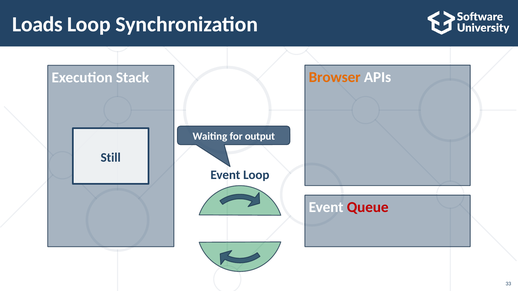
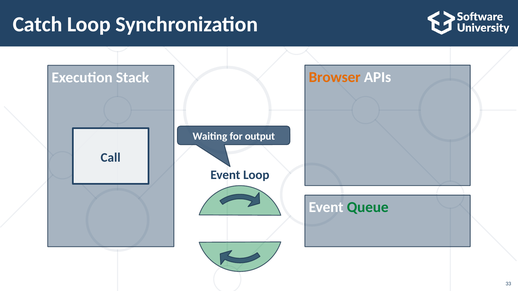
Loads: Loads -> Catch
Still: Still -> Call
Queue colour: red -> green
